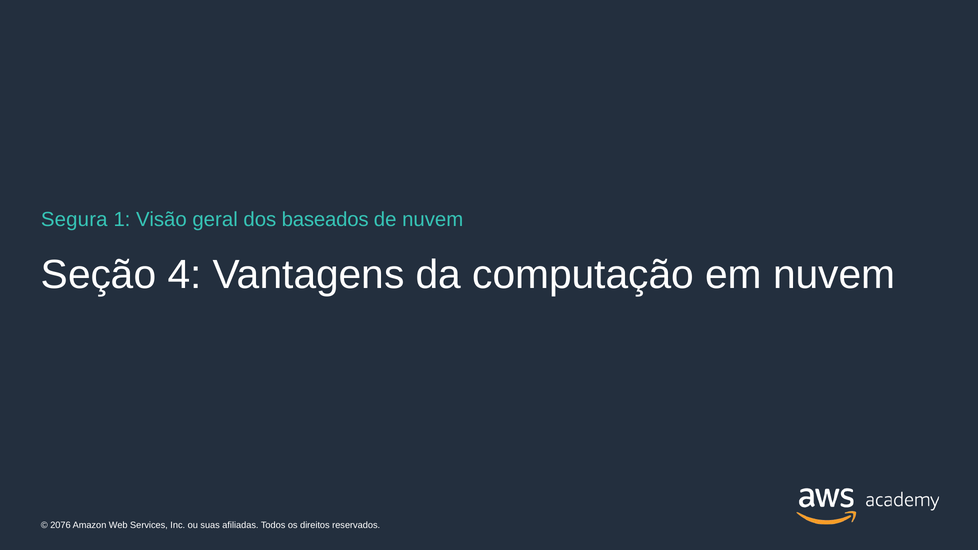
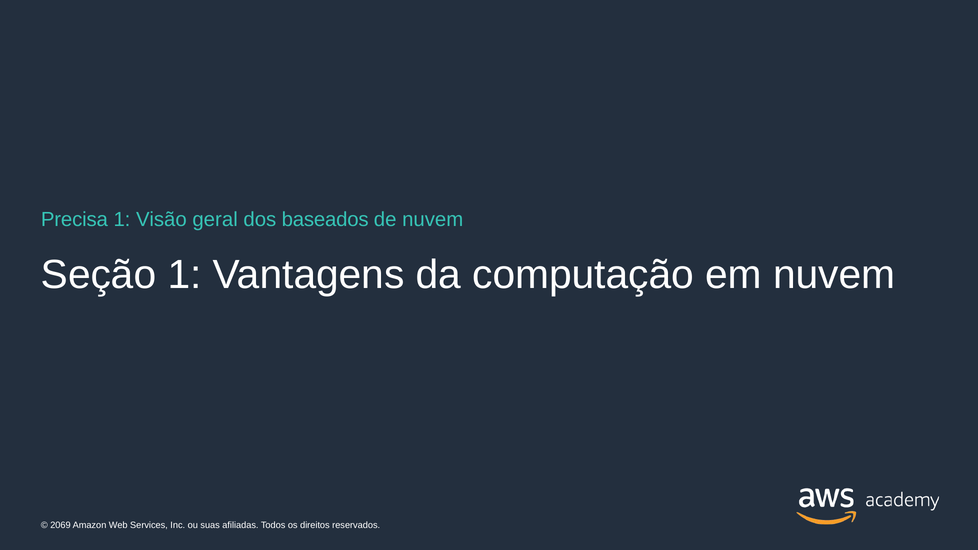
Segura: Segura -> Precisa
Seção 4: 4 -> 1
2076: 2076 -> 2069
